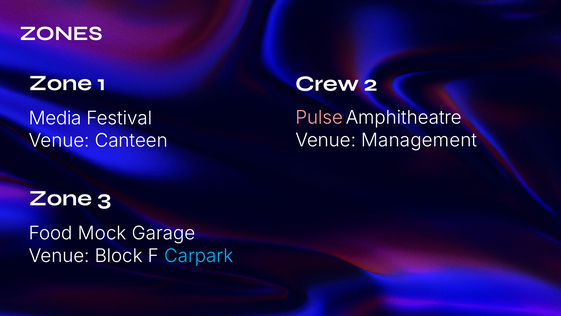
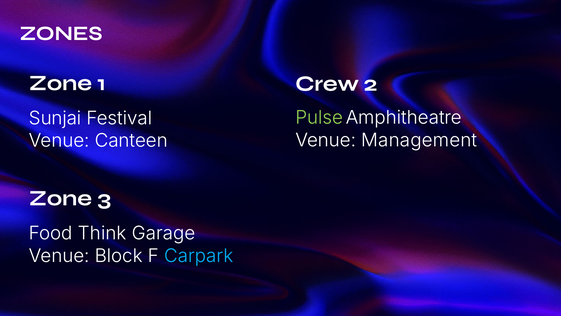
Pulse colour: pink -> light green
Media: Media -> Sunjai
Mock: Mock -> Think
